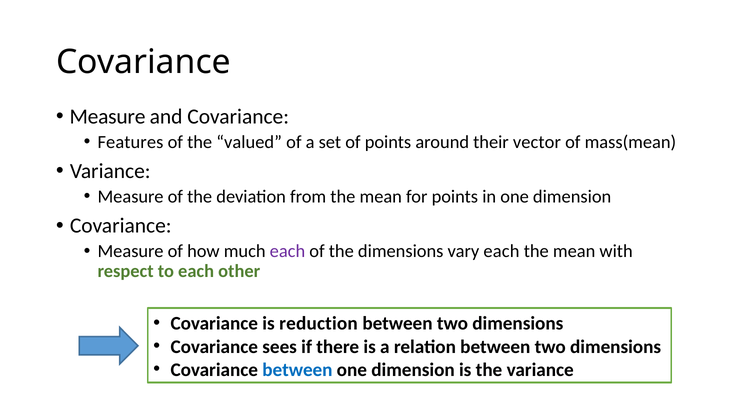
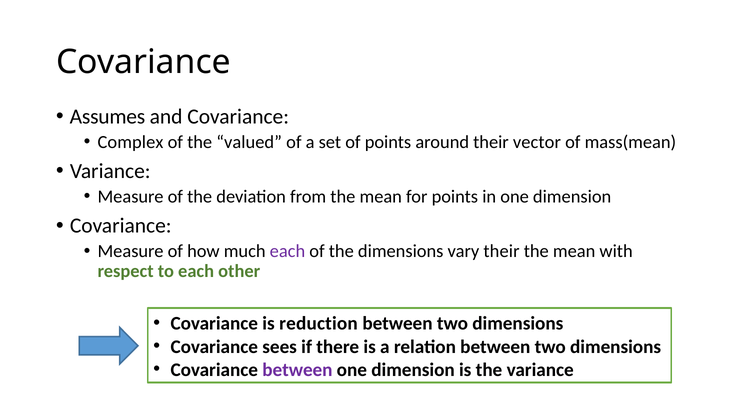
Measure at (107, 116): Measure -> Assumes
Features: Features -> Complex
vary each: each -> their
between at (297, 369) colour: blue -> purple
